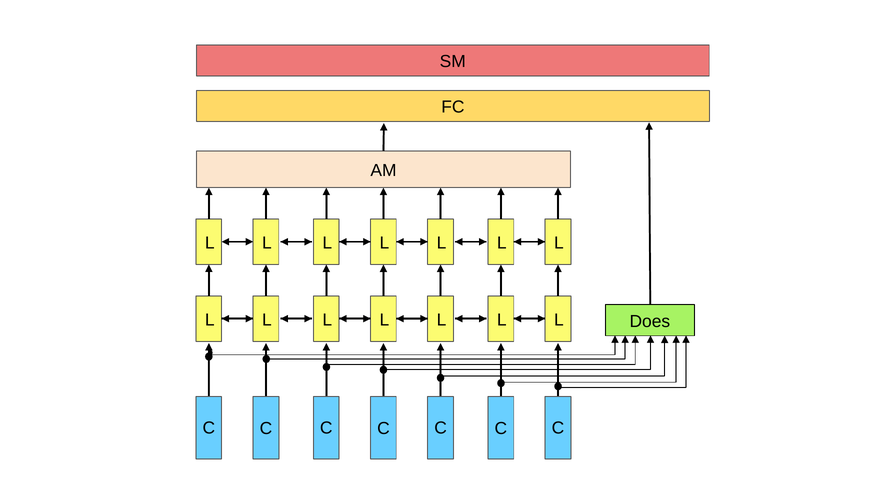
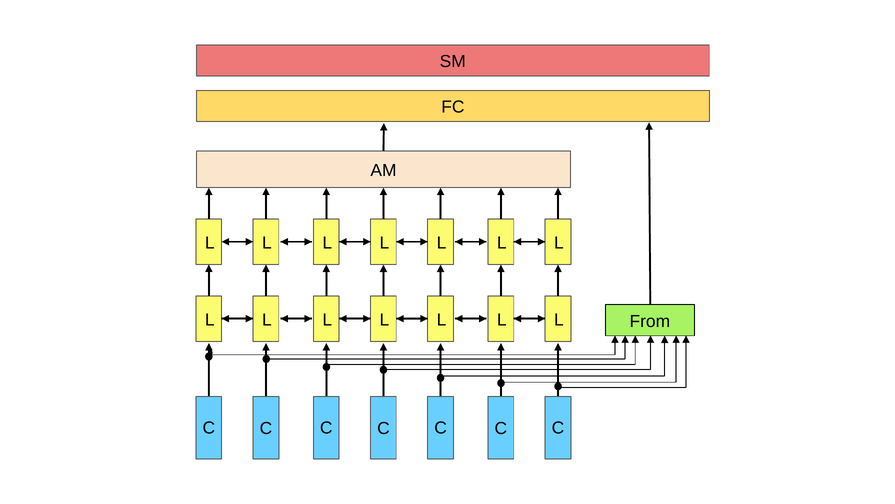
Does: Does -> From
